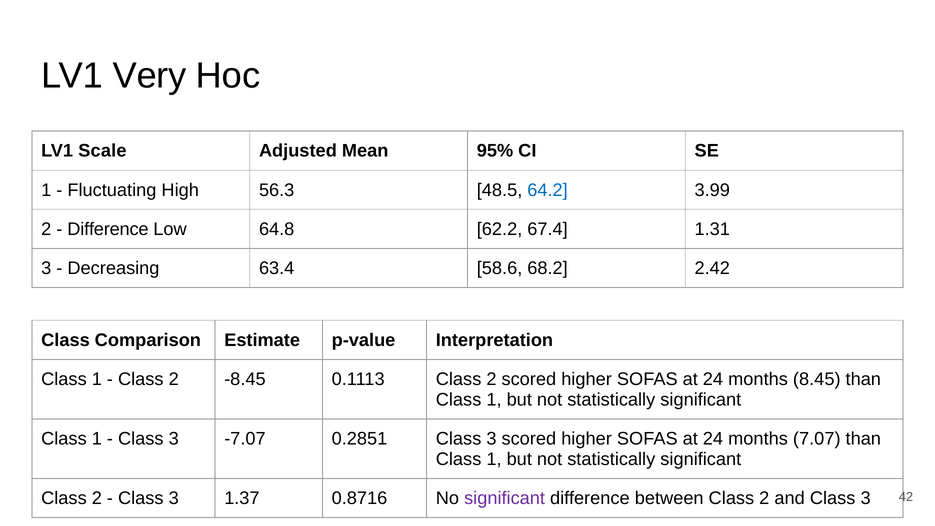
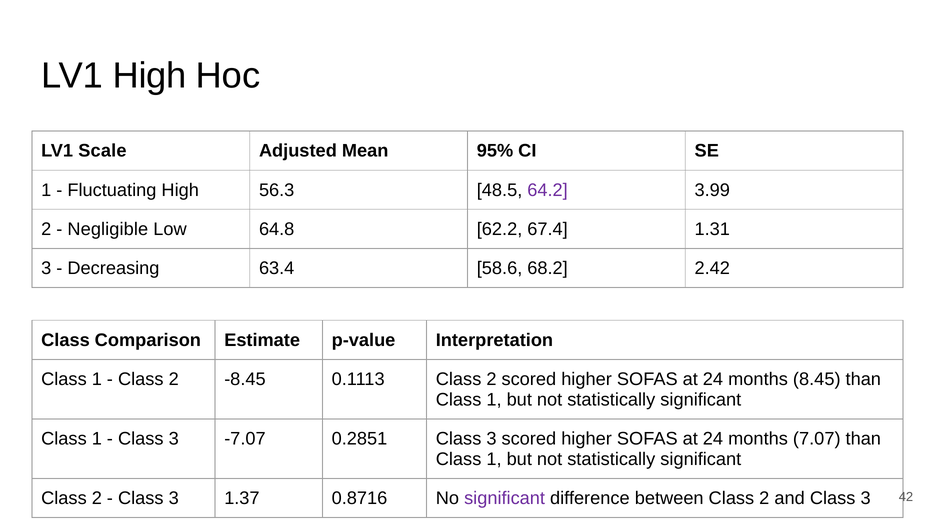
LV1 Very: Very -> High
64.2 colour: blue -> purple
Difference at (108, 229): Difference -> Negligible
